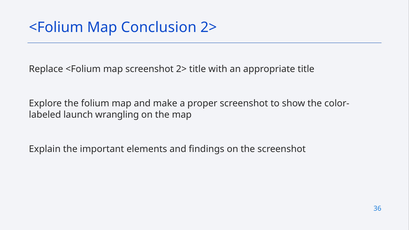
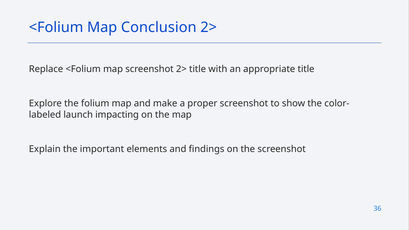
wrangling: wrangling -> impacting
